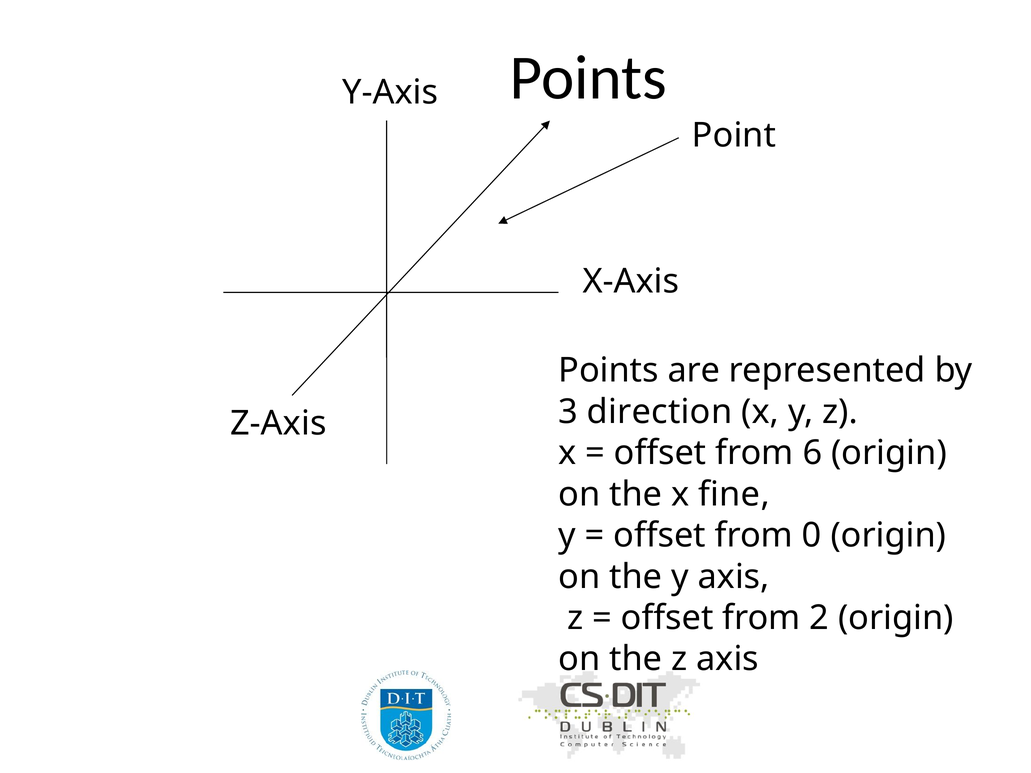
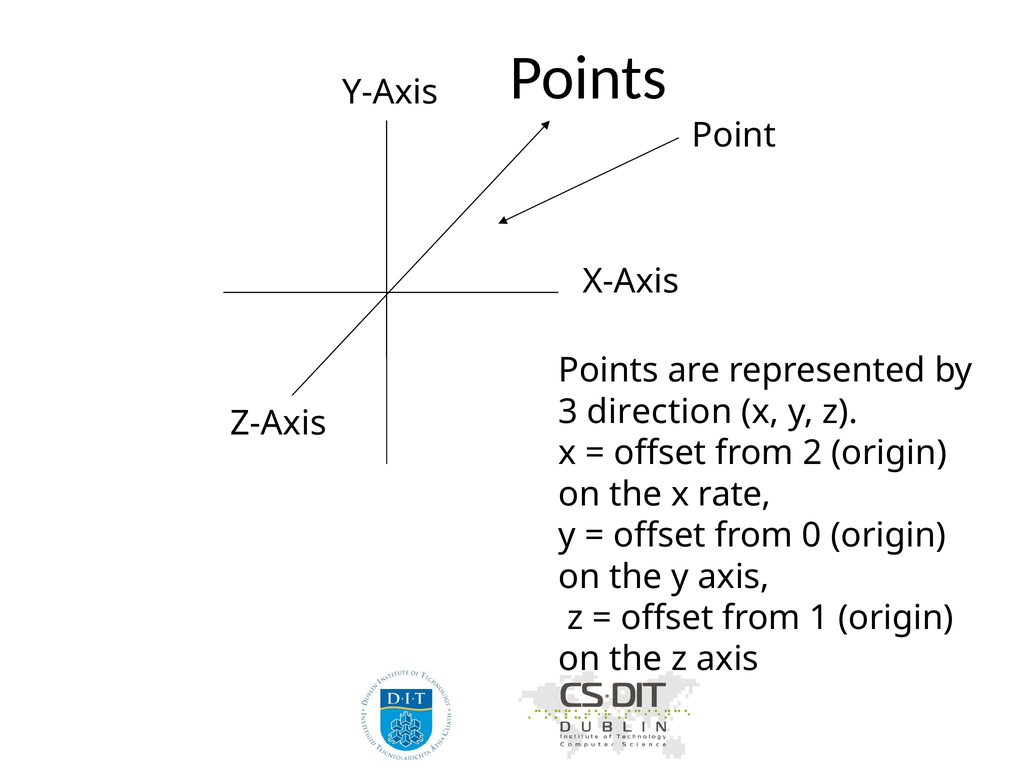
6: 6 -> 2
fine: fine -> rate
2: 2 -> 1
